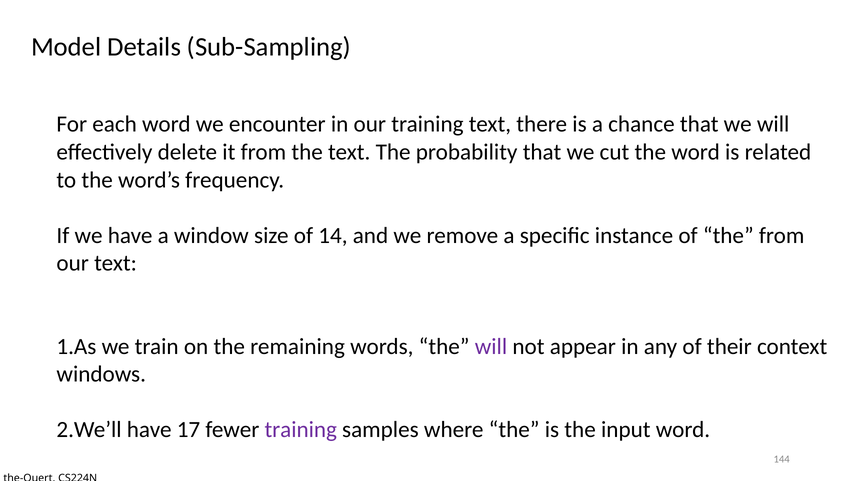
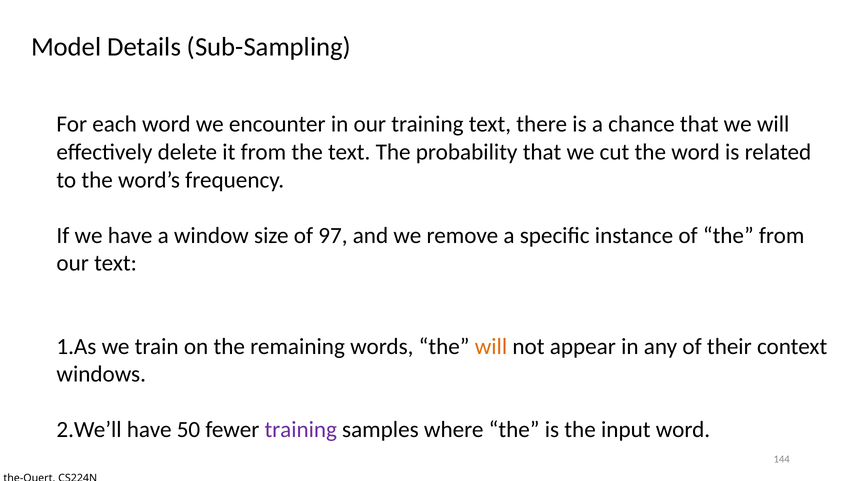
14: 14 -> 97
will at (491, 346) colour: purple -> orange
17: 17 -> 50
